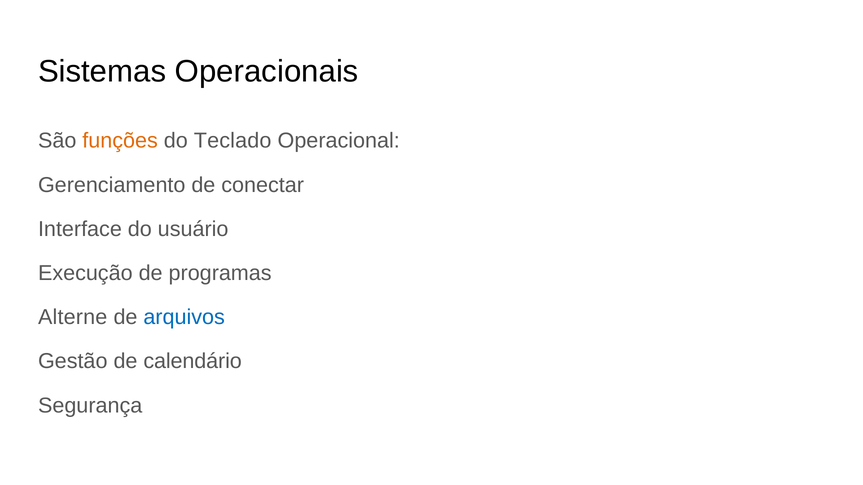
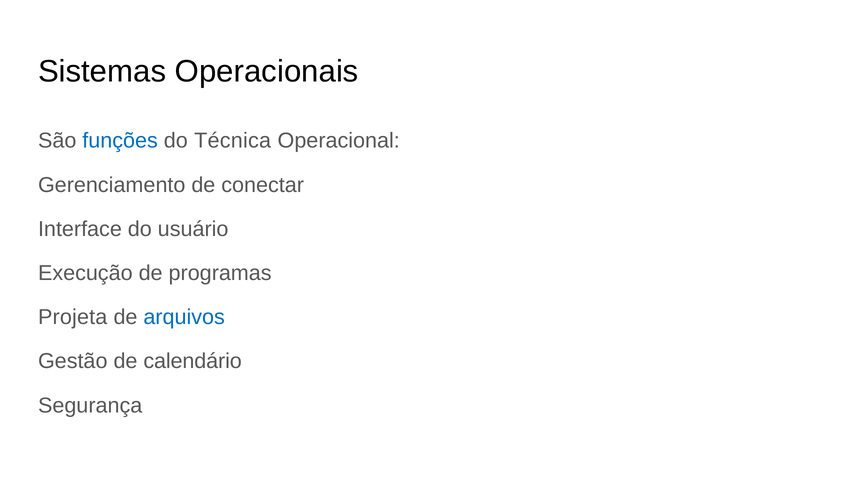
funções colour: orange -> blue
Teclado: Teclado -> Técnica
Alterne: Alterne -> Projeta
